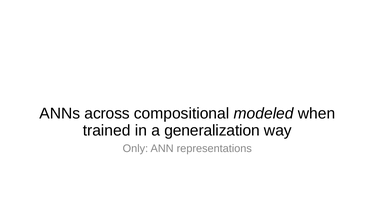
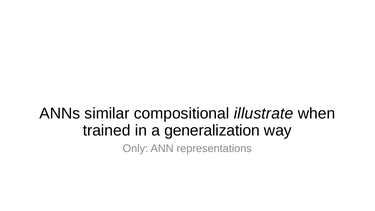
across: across -> similar
modeled: modeled -> illustrate
